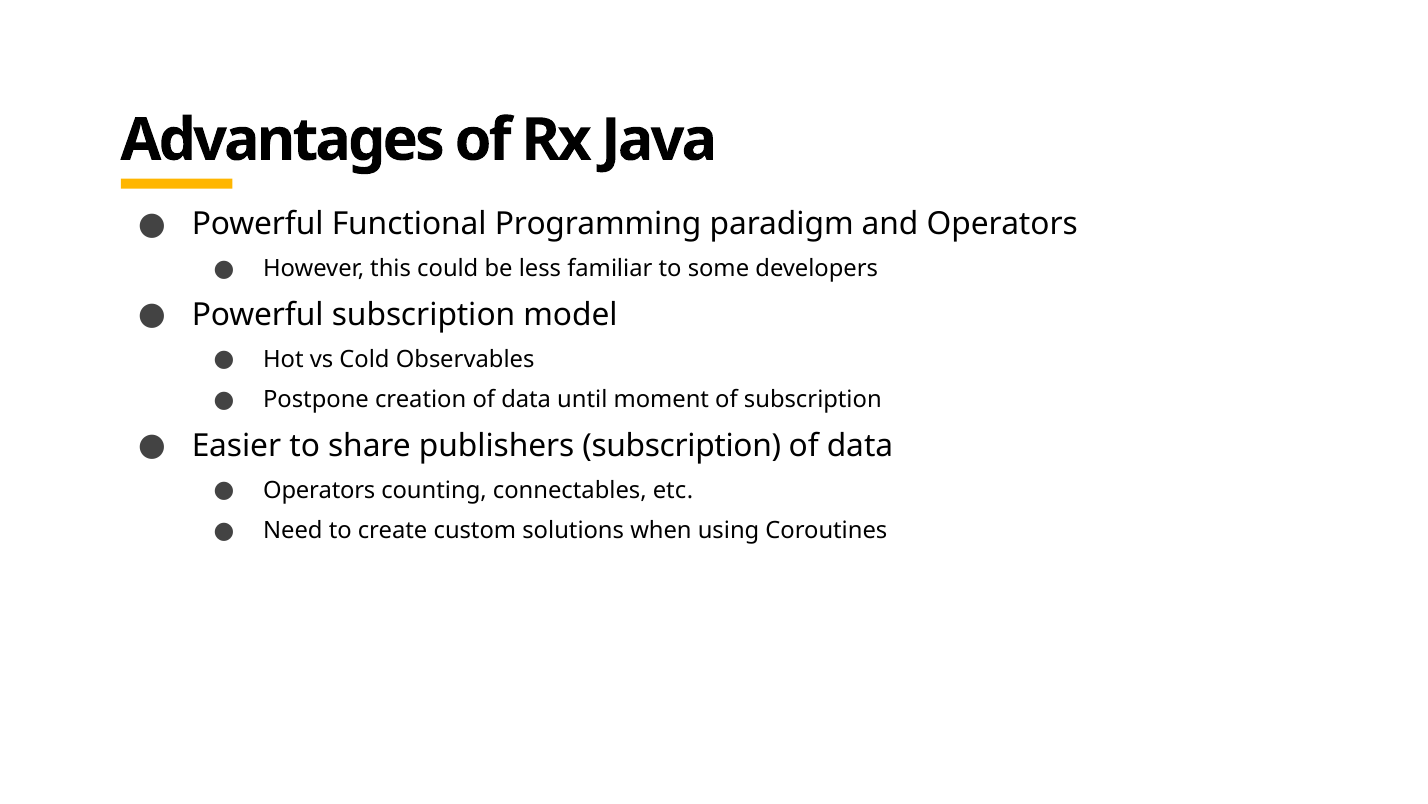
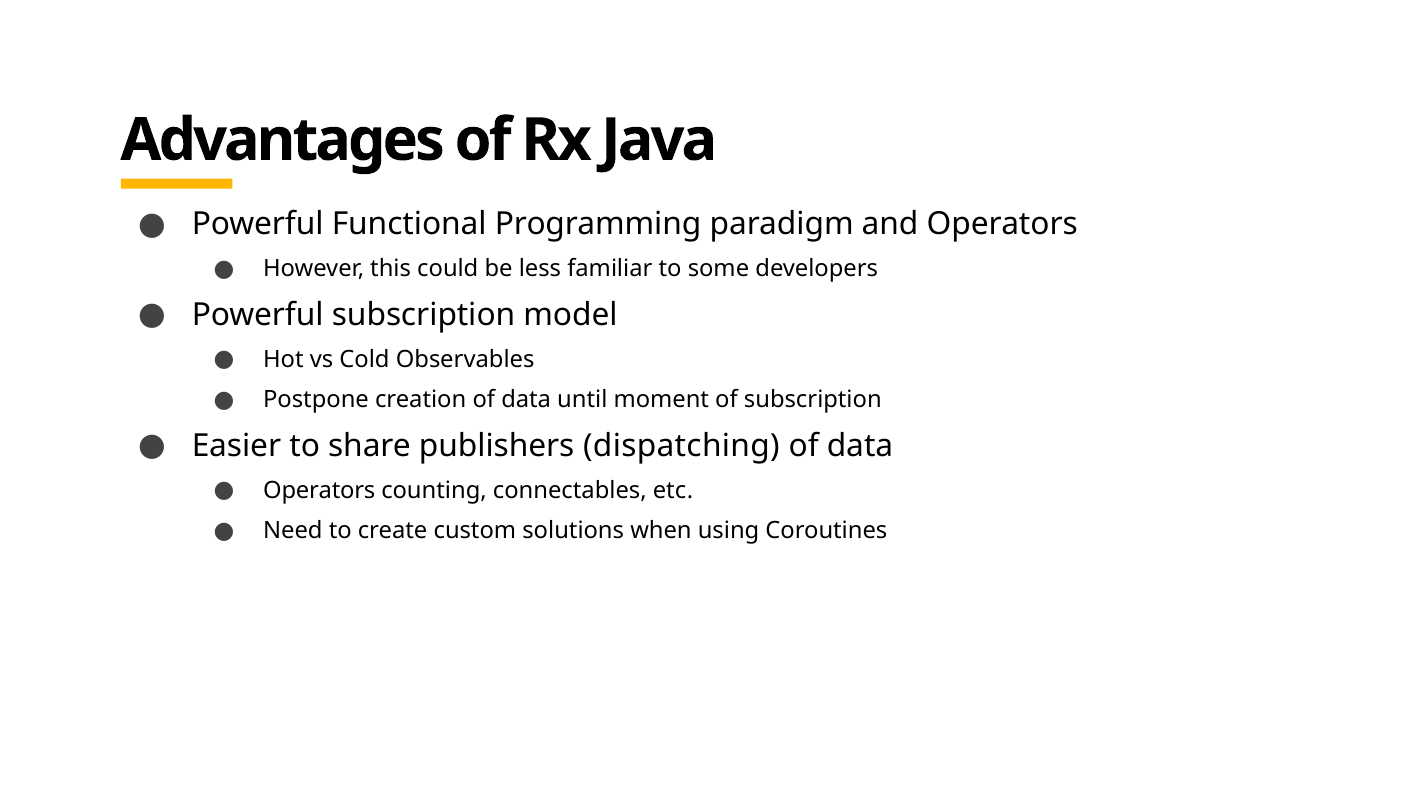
publishers subscription: subscription -> dispatching
